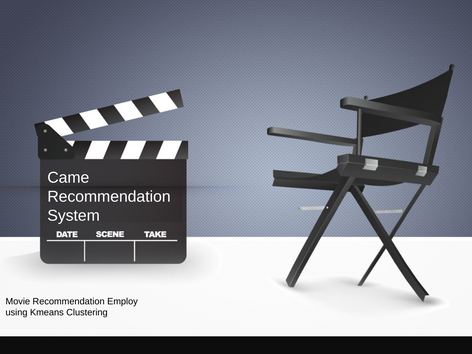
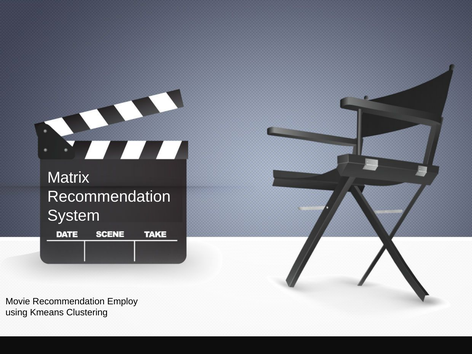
Came: Came -> Matrix
